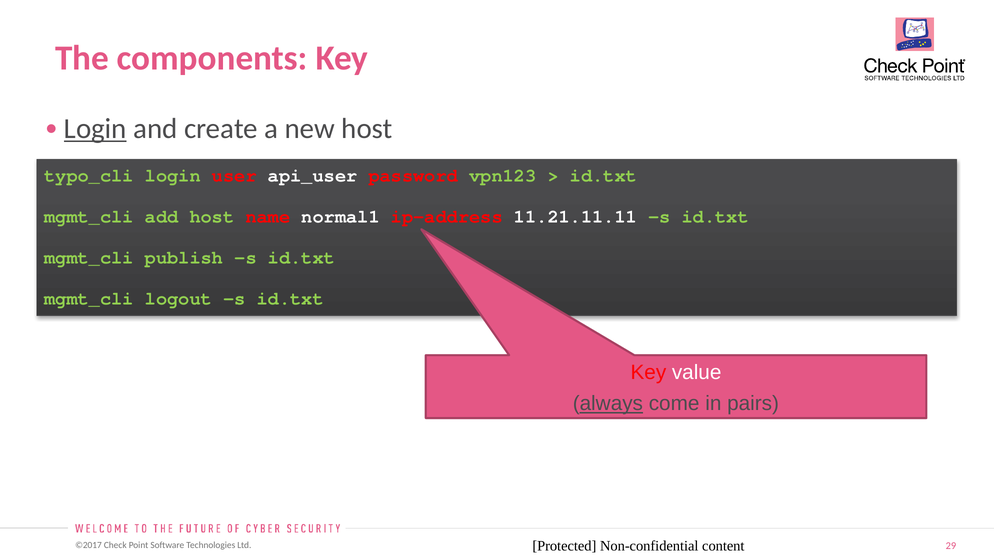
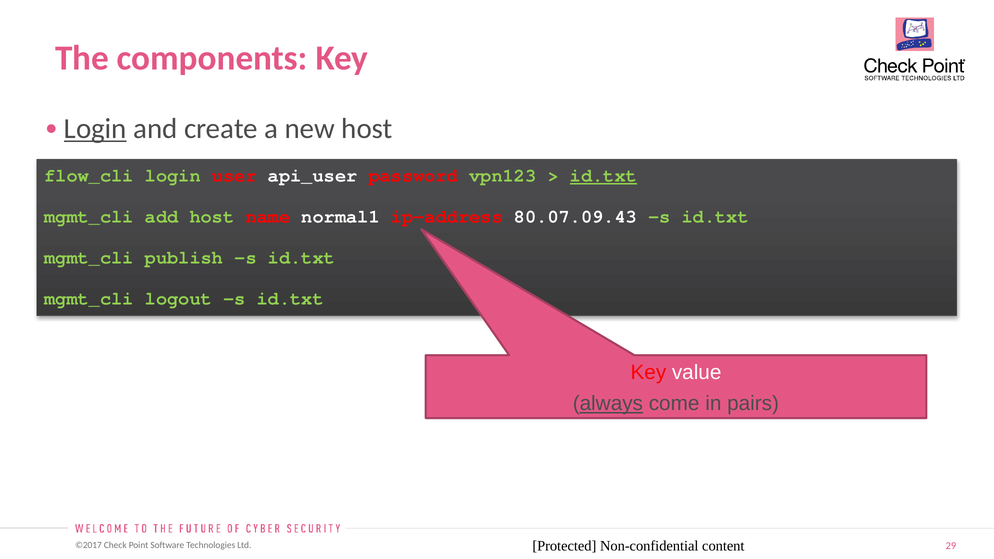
typo_cli: typo_cli -> flow_cli
id.txt at (603, 176) underline: none -> present
11.21.11.11: 11.21.11.11 -> 80.07.09.43
